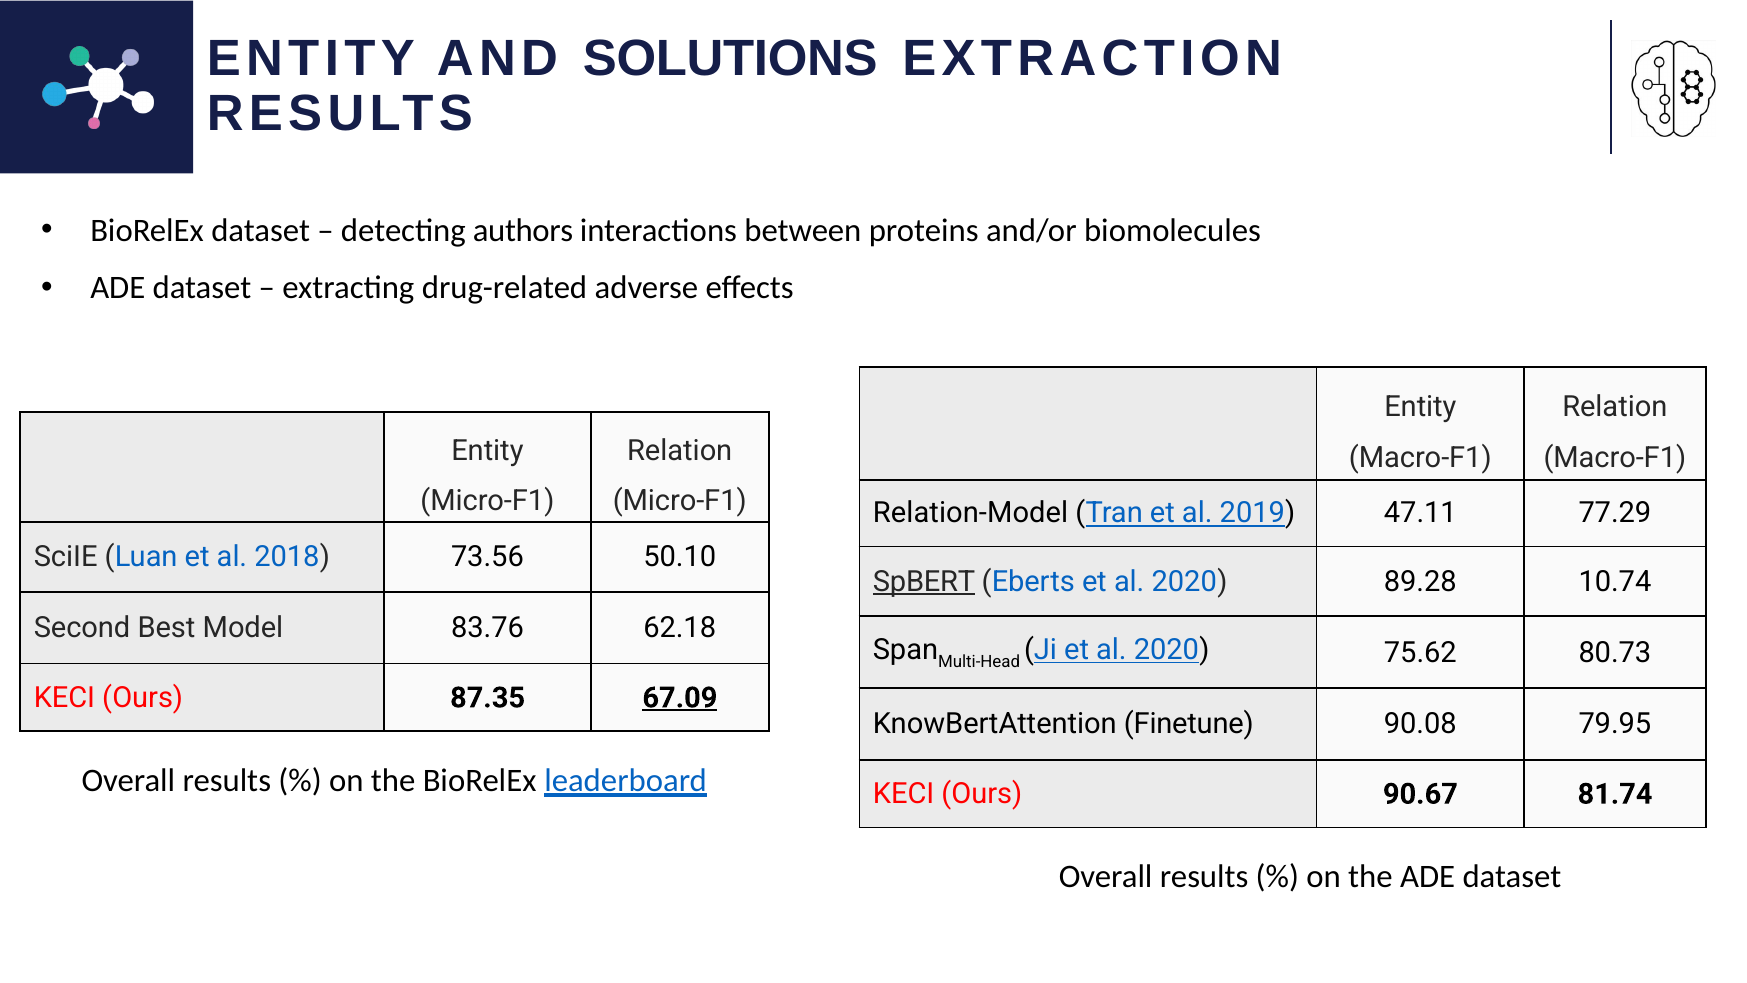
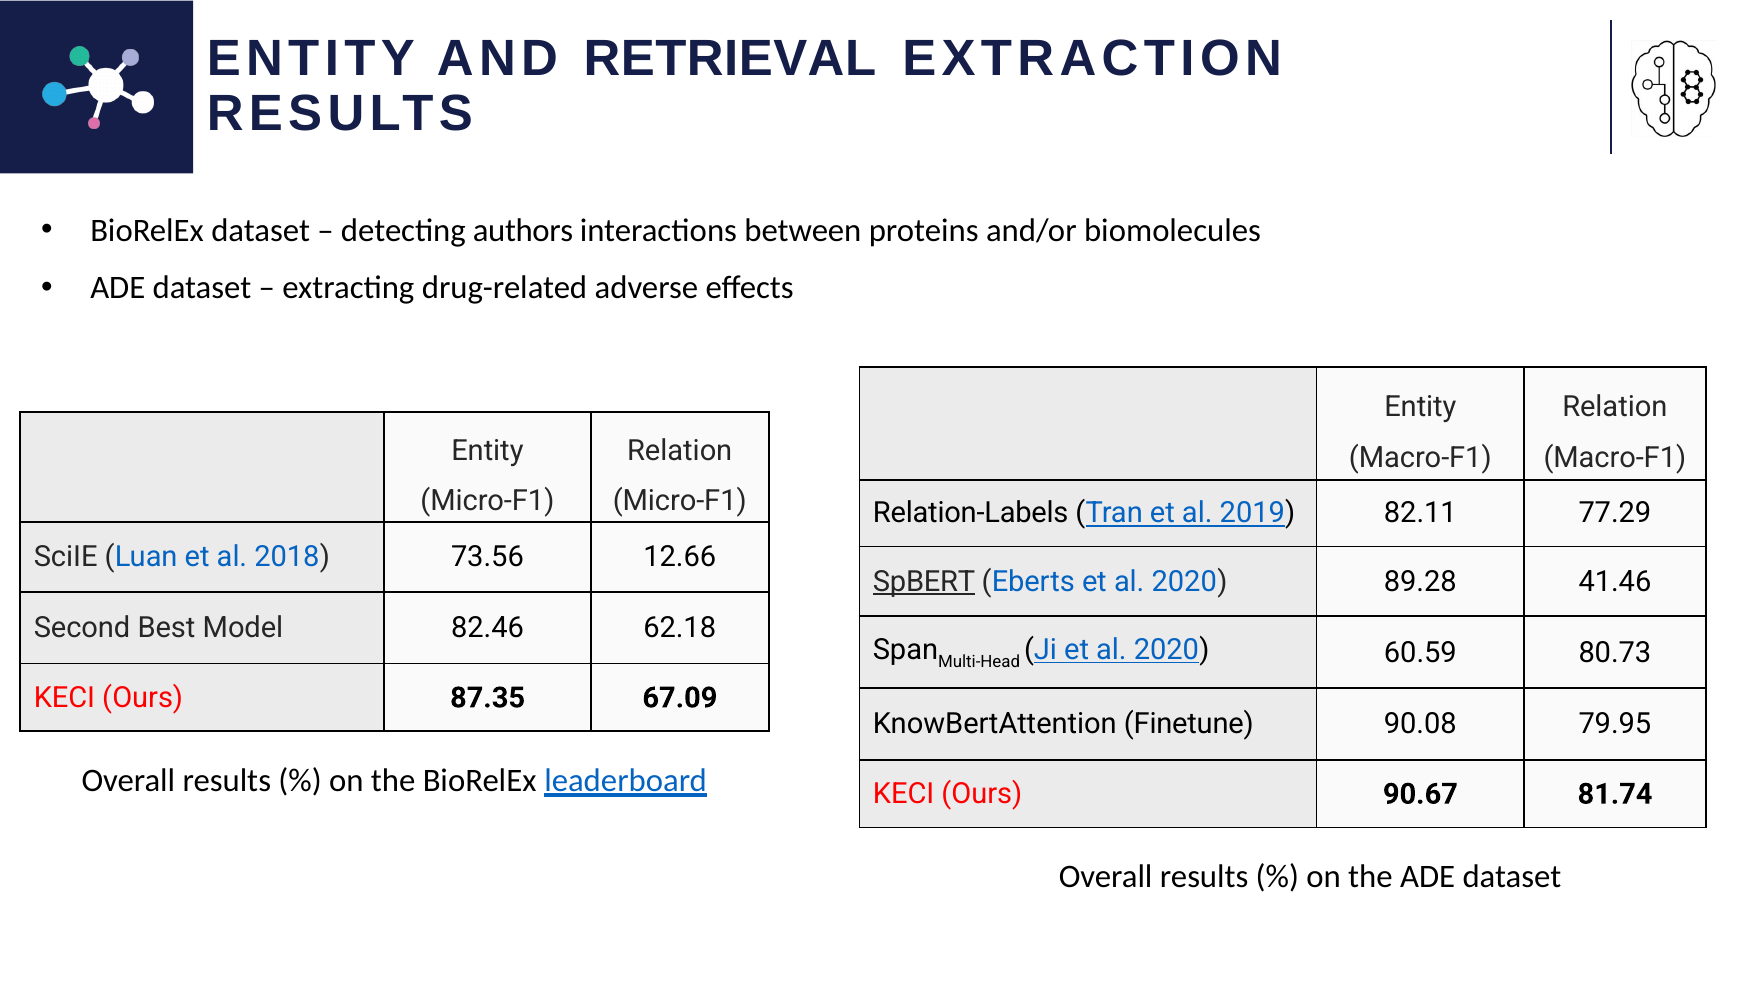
SOLUTIONS: SOLUTIONS -> RETRIEVAL
Relation-Model: Relation-Model -> Relation-Labels
47.11: 47.11 -> 82.11
50.10: 50.10 -> 12.66
10.74: 10.74 -> 41.46
83.76: 83.76 -> 82.46
75.62: 75.62 -> 60.59
67.09 underline: present -> none
